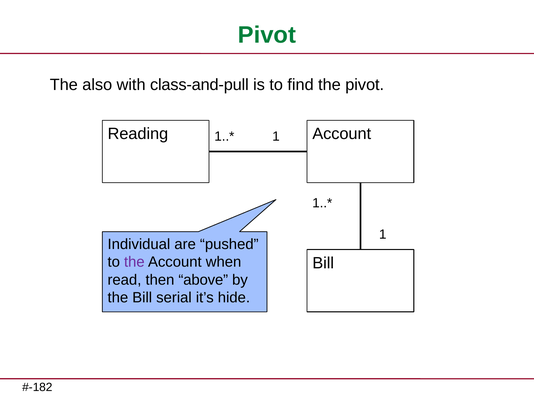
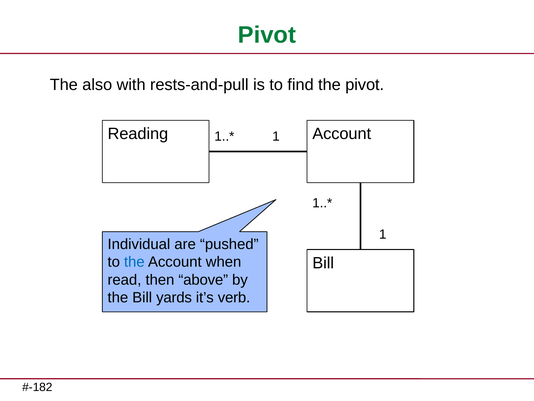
class-and-pull: class-and-pull -> rests-and-pull
the at (134, 262) colour: purple -> blue
serial: serial -> yards
hide: hide -> verb
